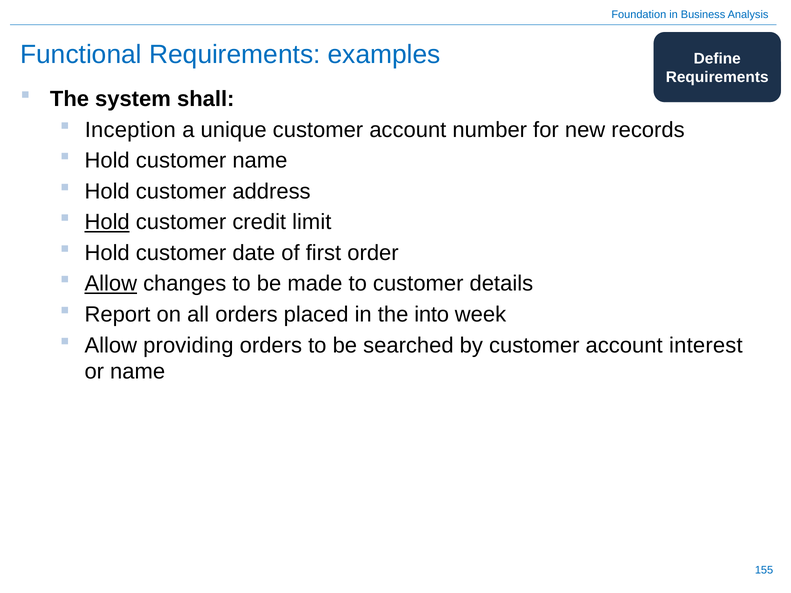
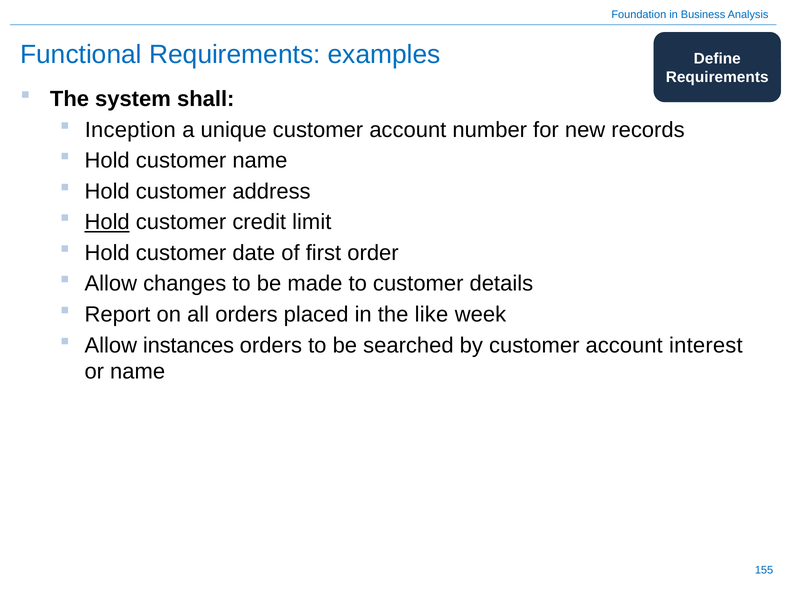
Allow at (111, 284) underline: present -> none
into: into -> like
providing: providing -> instances
